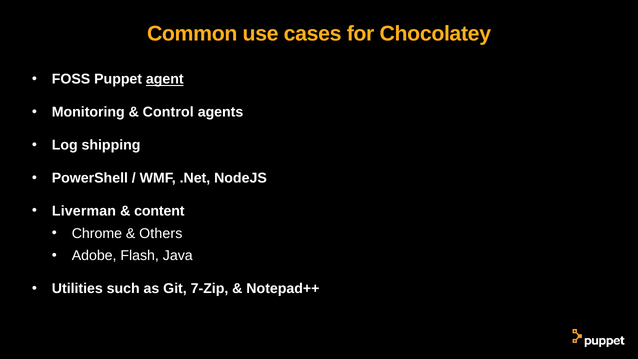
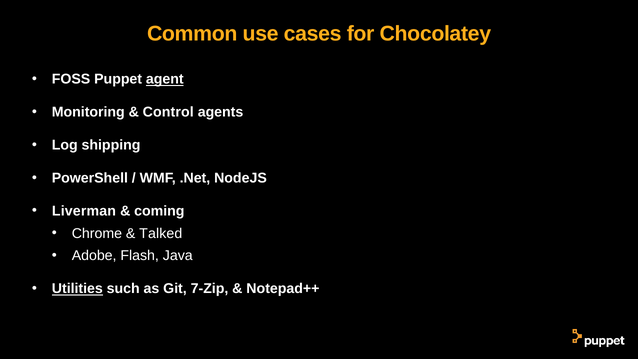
content: content -> coming
Others: Others -> Talked
Utilities underline: none -> present
